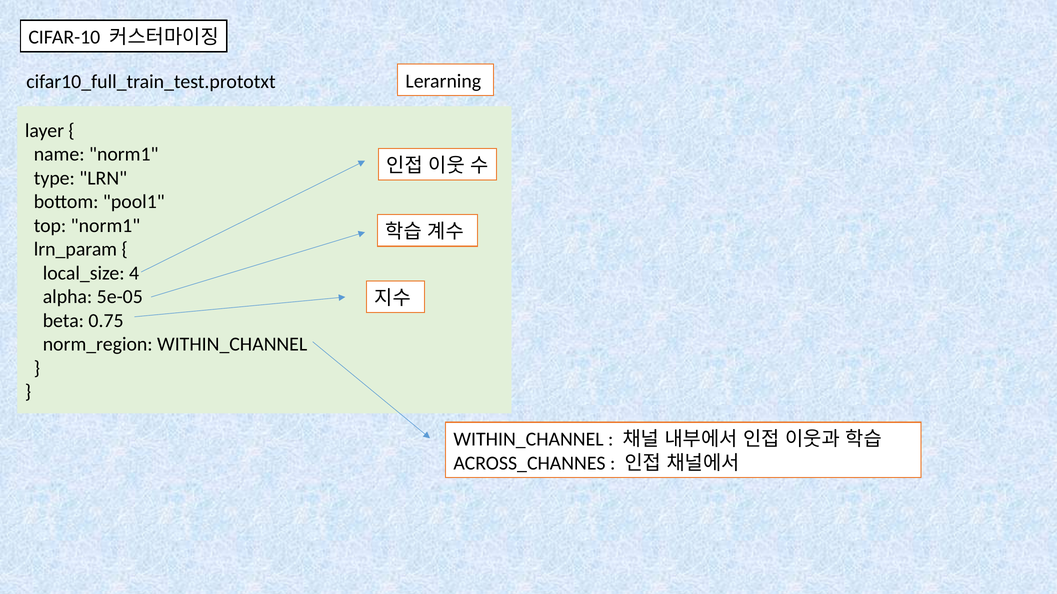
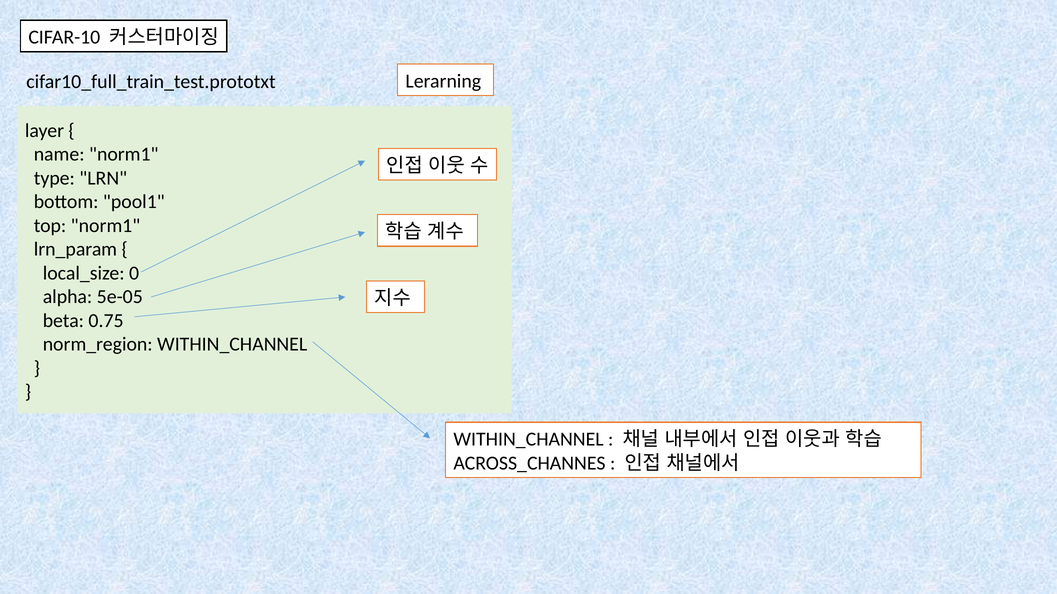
4: 4 -> 0
